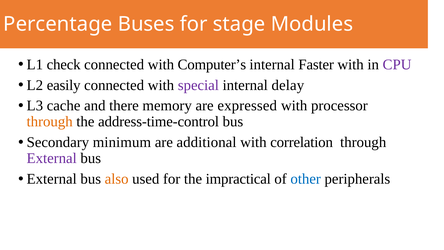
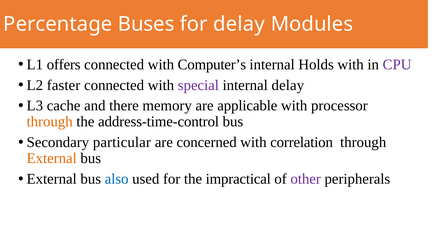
for stage: stage -> delay
check: check -> offers
Faster: Faster -> Holds
easily: easily -> faster
expressed: expressed -> applicable
minimum: minimum -> particular
additional: additional -> concerned
External at (52, 158) colour: purple -> orange
also colour: orange -> blue
other colour: blue -> purple
